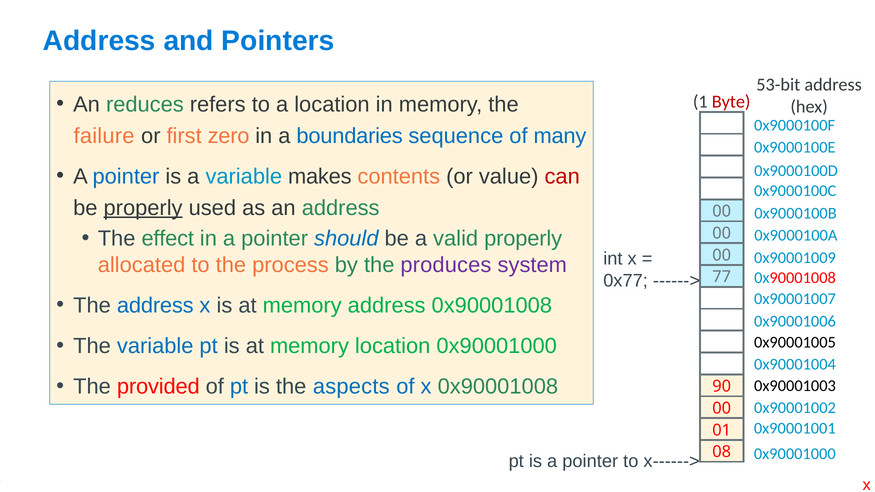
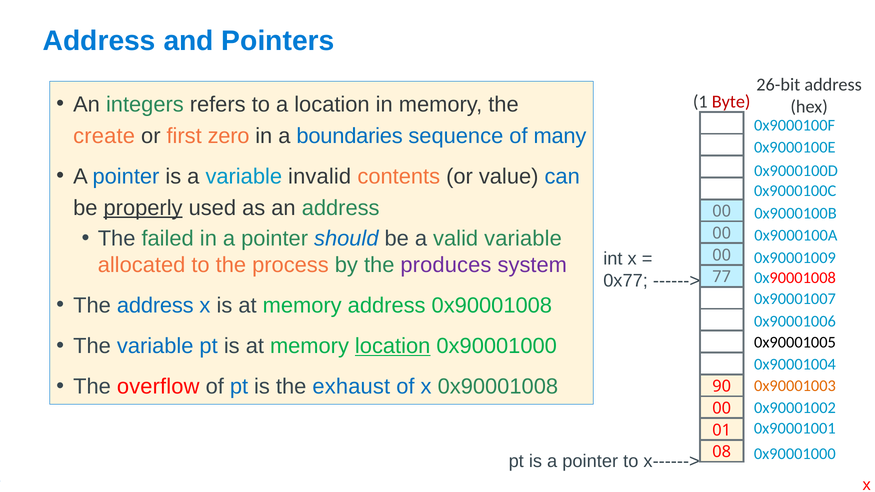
53-bit: 53-bit -> 26-bit
reduces: reduces -> integers
failure: failure -> create
makes: makes -> invalid
can colour: red -> blue
effect: effect -> failed
valid properly: properly -> variable
location at (393, 346) underline: none -> present
provided: provided -> overflow
aspects: aspects -> exhaust
0x90001003 colour: black -> orange
